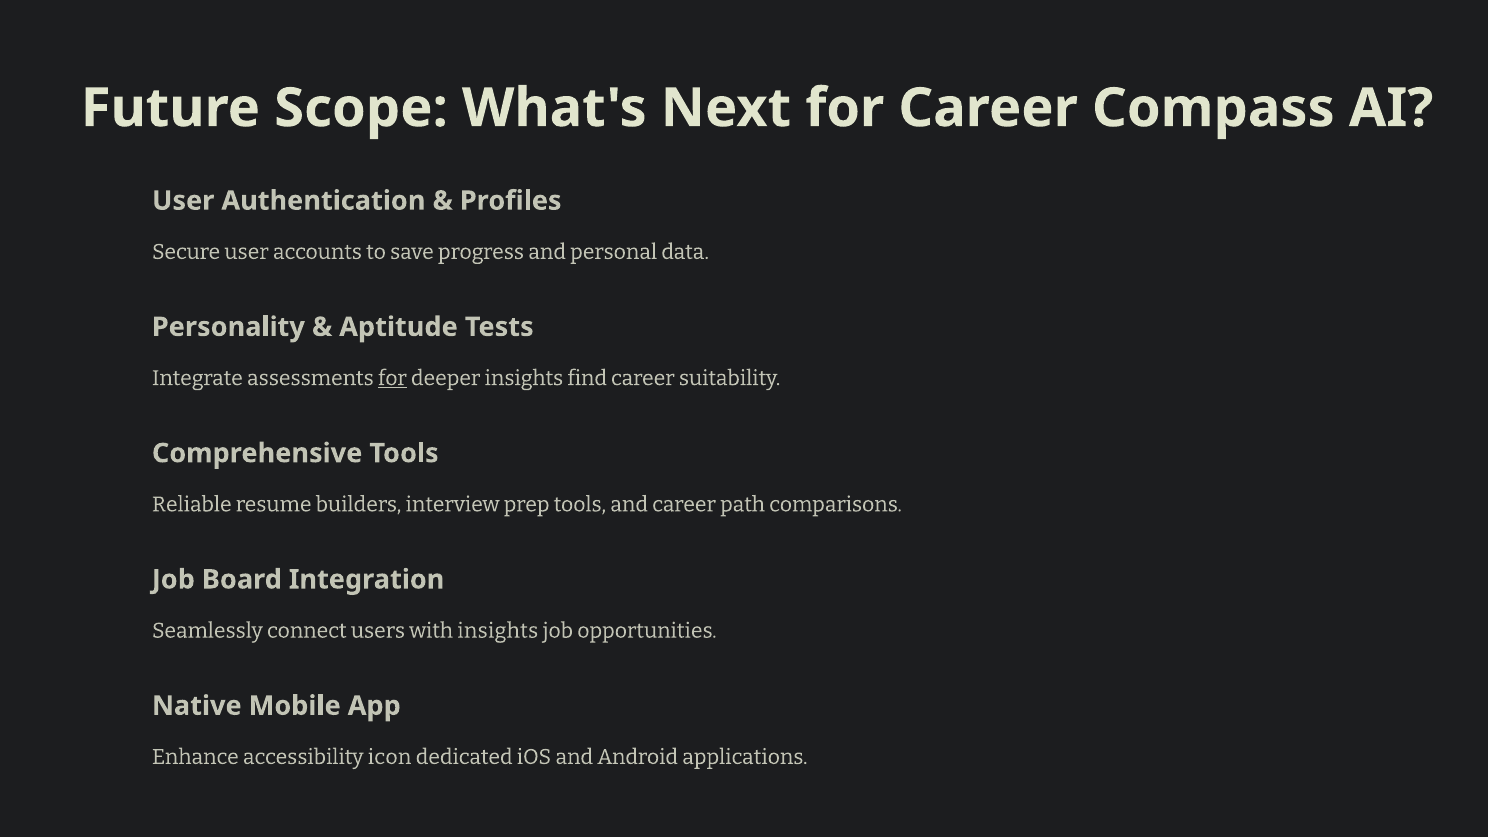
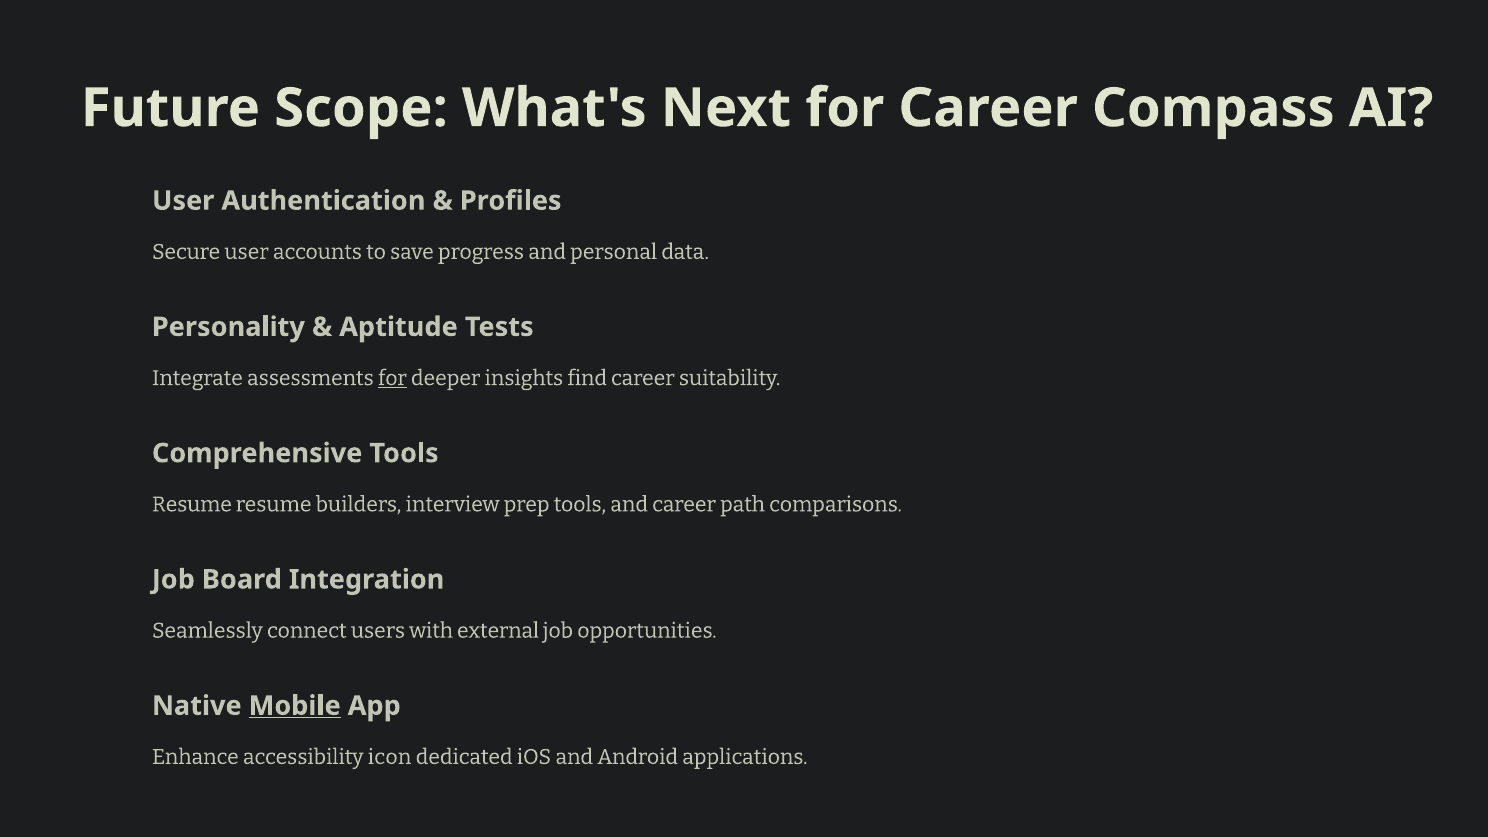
Reliable at (192, 504): Reliable -> Resume
with insights: insights -> external
Mobile underline: none -> present
